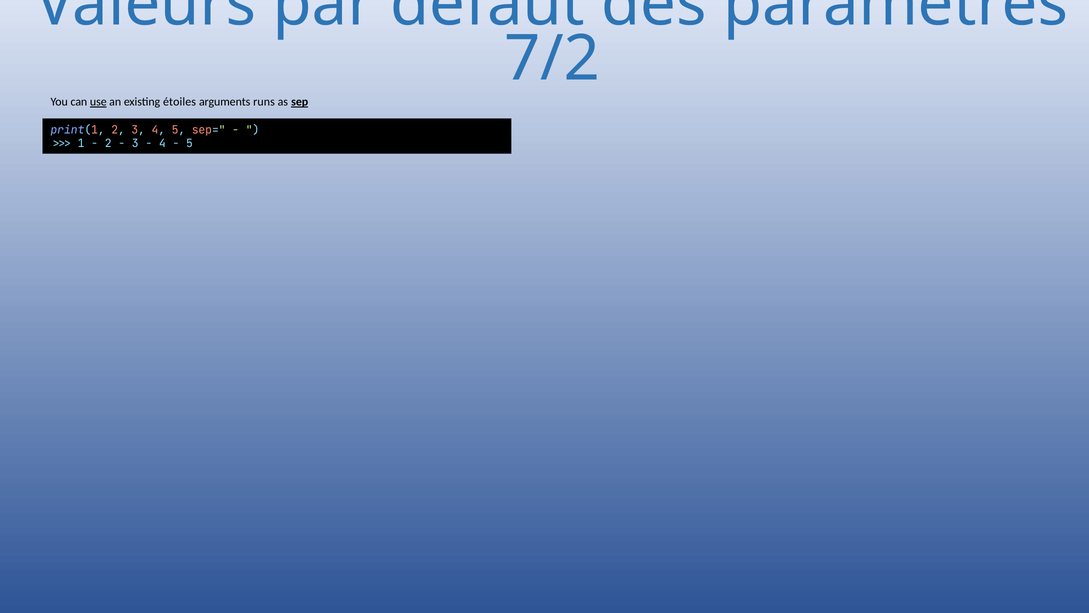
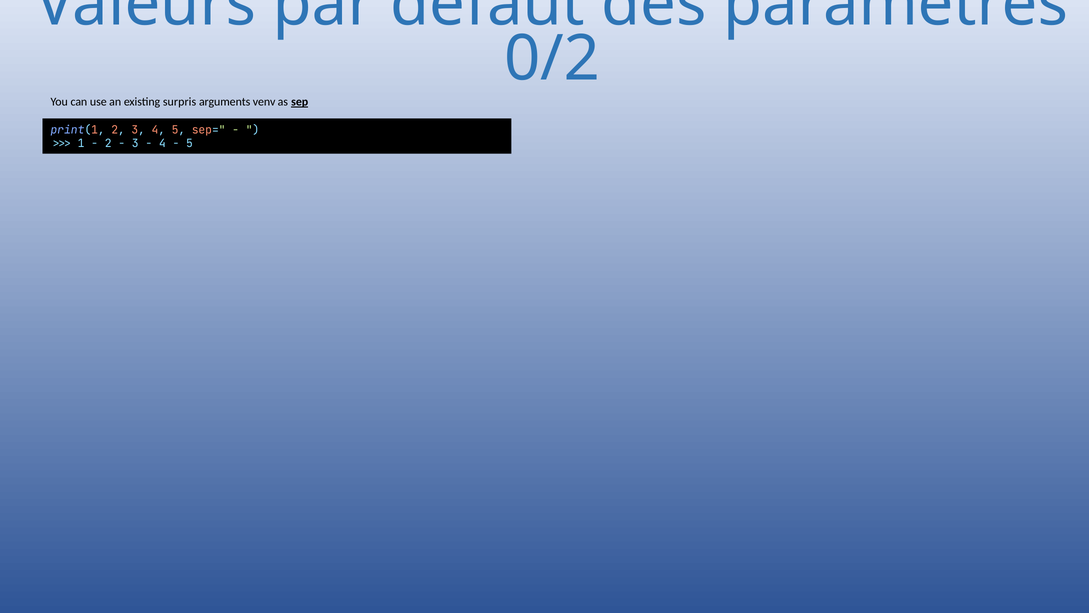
7/2: 7/2 -> 0/2
use underline: present -> none
étoiles: étoiles -> surpris
runs: runs -> venv
